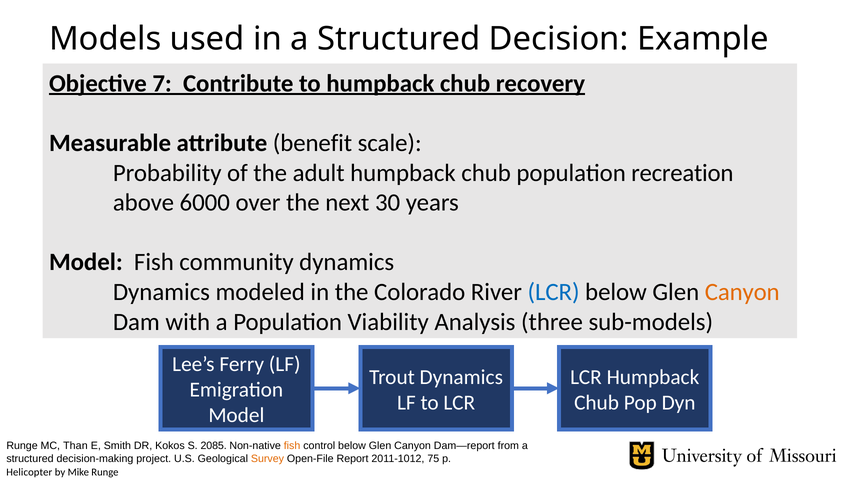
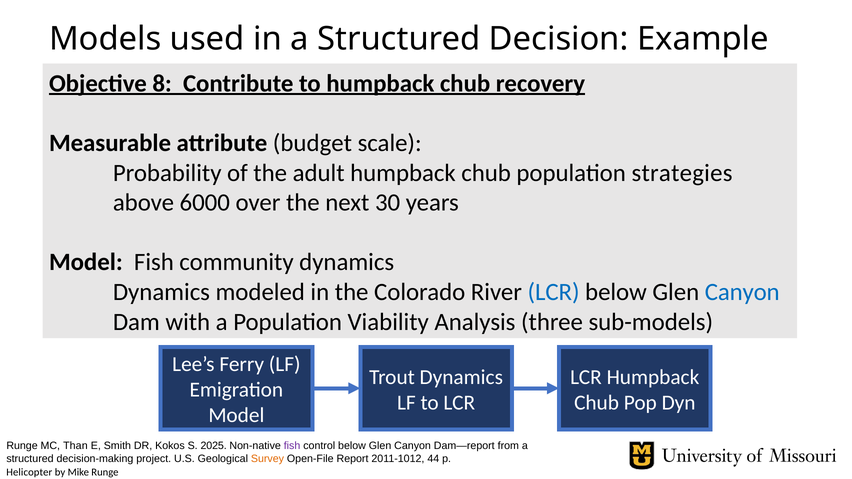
7: 7 -> 8
benefit: benefit -> budget
recreation: recreation -> strategies
Canyon at (742, 292) colour: orange -> blue
2085: 2085 -> 2025
fish at (292, 446) colour: orange -> purple
75: 75 -> 44
